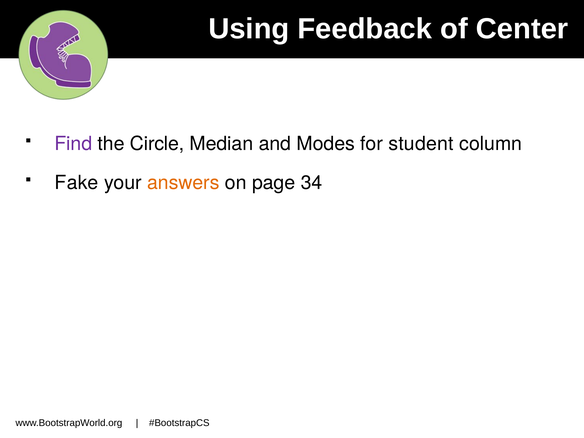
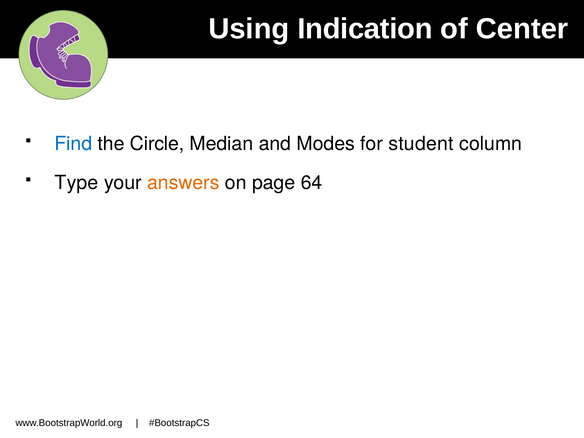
Feedback: Feedback -> Indication
Find colour: purple -> blue
Fake: Fake -> Type
34: 34 -> 64
